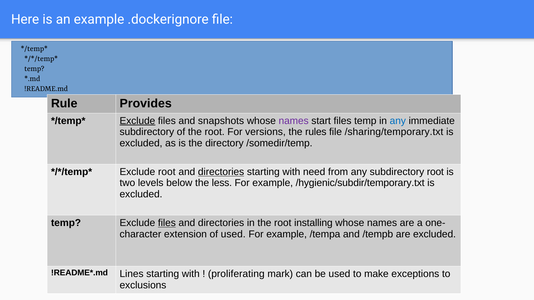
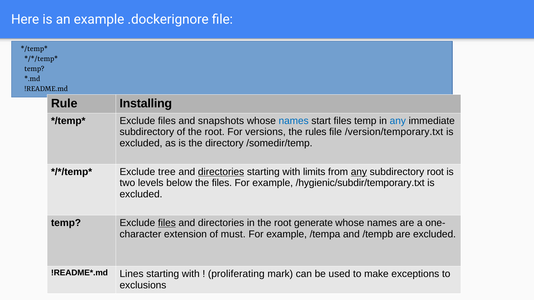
Provides: Provides -> Installing
Exclude at (137, 121) underline: present -> none
names at (294, 121) colour: purple -> blue
/sharing/temporary.txt: /sharing/temporary.txt -> /version/temporary.txt
Exclude root: root -> tree
need: need -> limits
any at (359, 172) underline: none -> present
the less: less -> files
installing: installing -> generate
of used: used -> must
